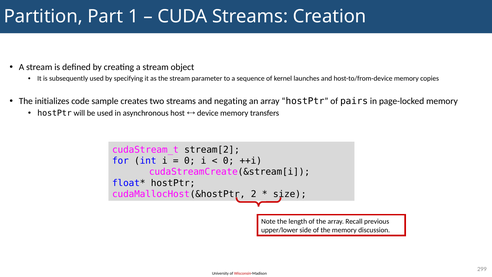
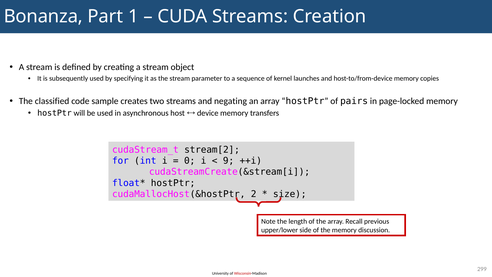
Partition: Partition -> Bonanza
initializes: initializes -> classified
0 at (229, 161): 0 -> 9
